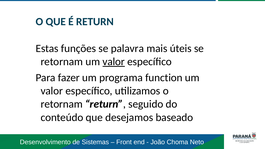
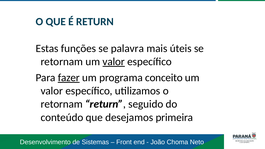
fazer underline: none -> present
function: function -> conceito
baseado: baseado -> primeira
